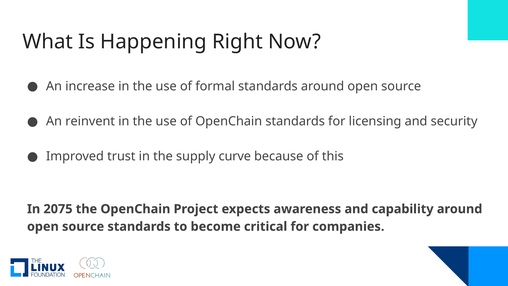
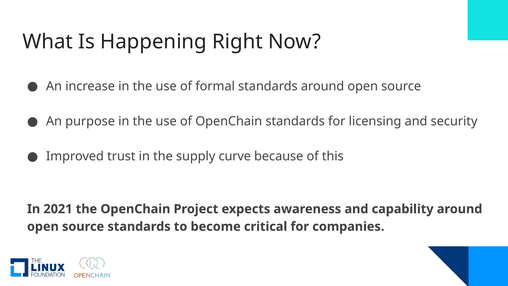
reinvent: reinvent -> purpose
2075: 2075 -> 2021
